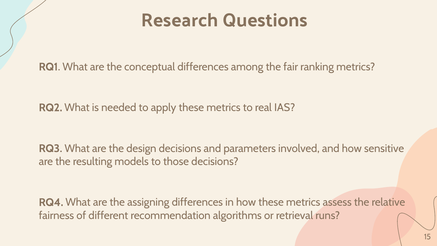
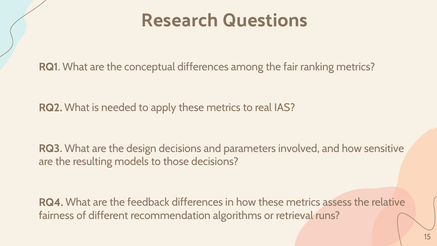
assigning: assigning -> feedback
